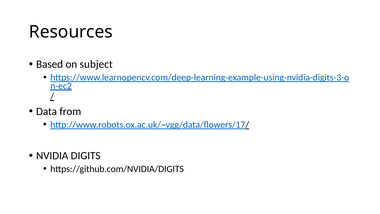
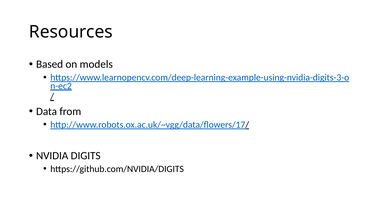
subject: subject -> models
